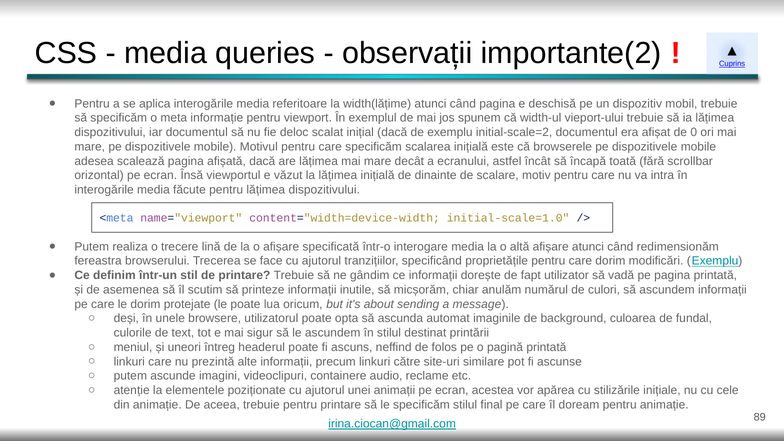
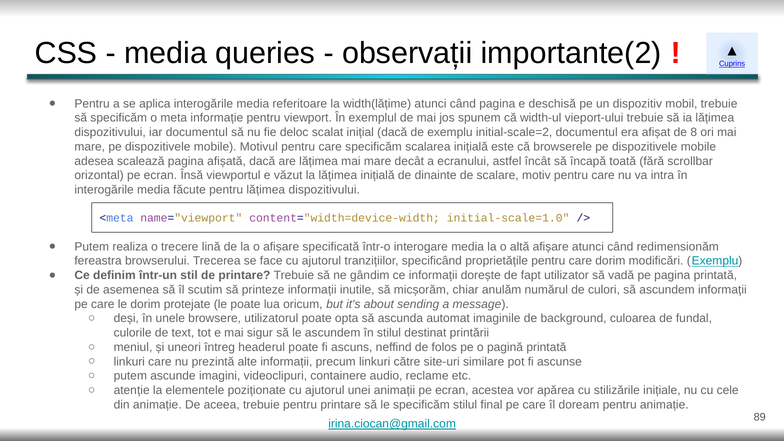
0: 0 -> 8
